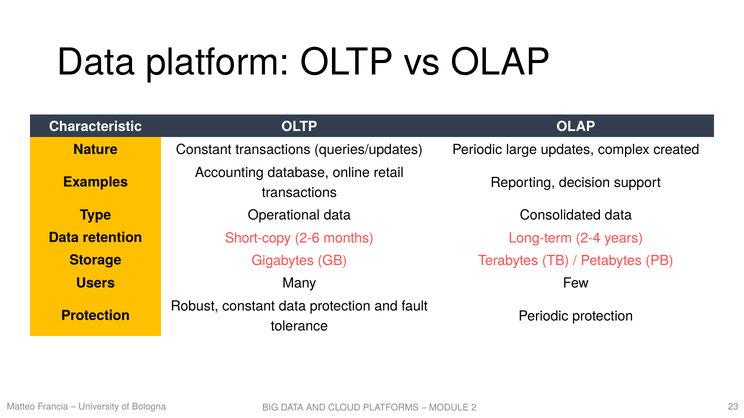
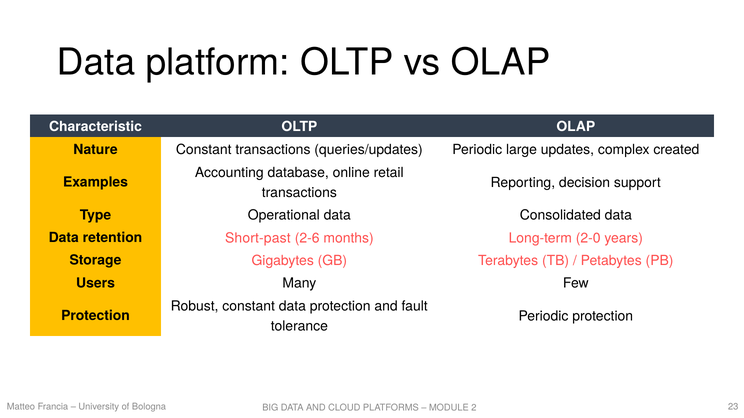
Short-copy: Short-copy -> Short-past
2-4: 2-4 -> 2-0
